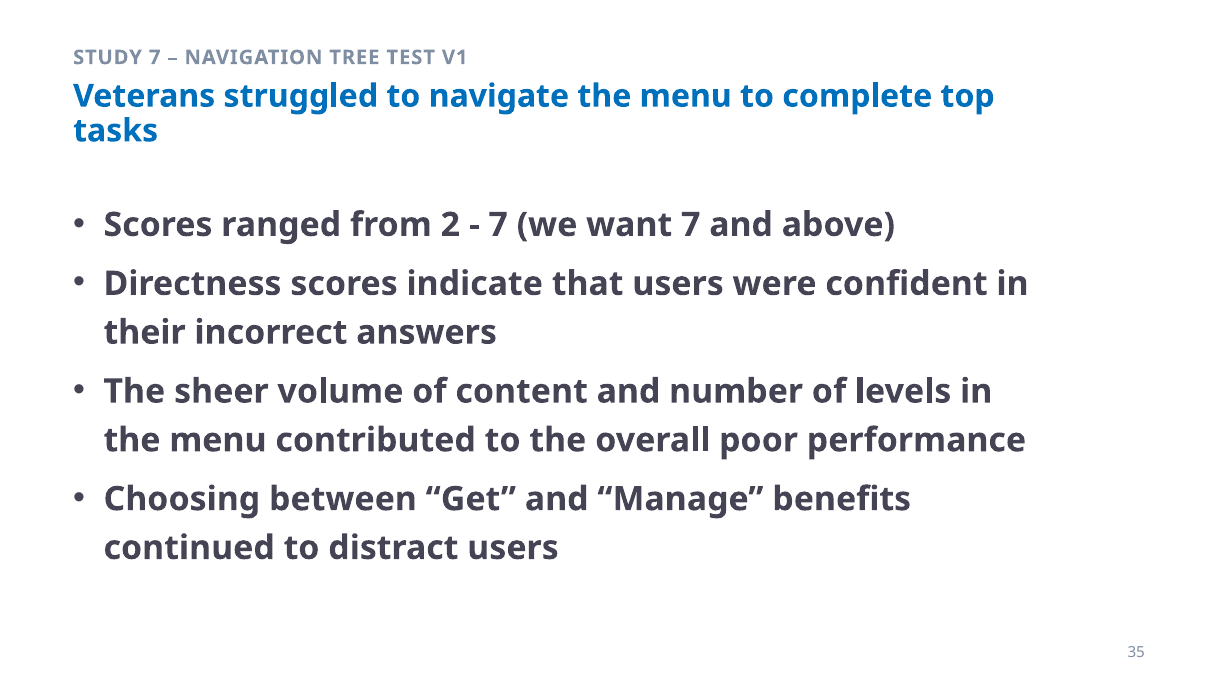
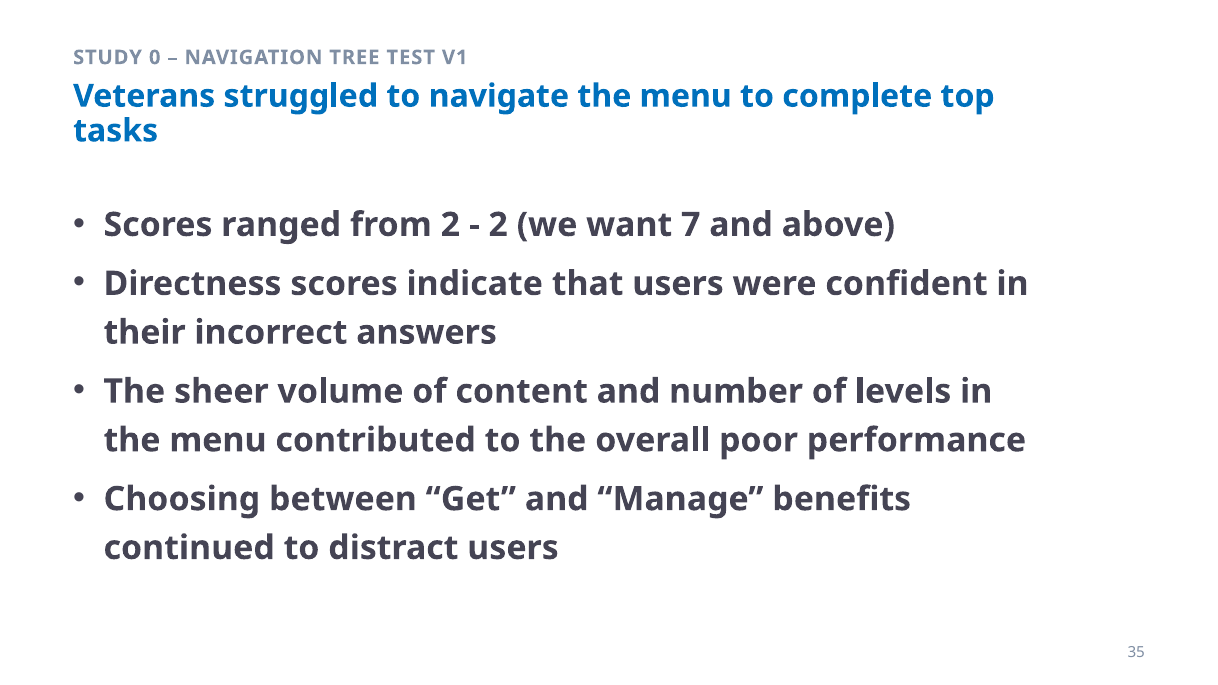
STUDY 7: 7 -> 0
7 at (498, 225): 7 -> 2
